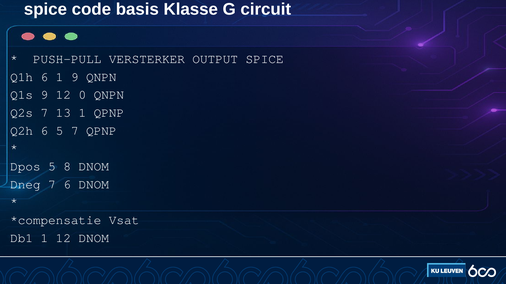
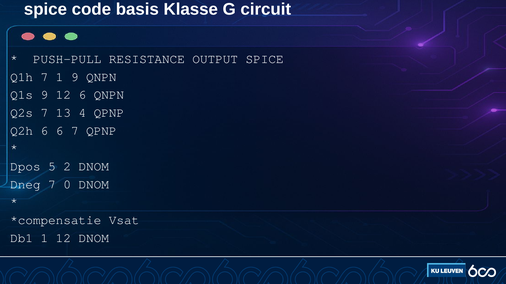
VERSTERKER: VERSTERKER -> RESISTANCE
Q1h 6: 6 -> 7
12 0: 0 -> 6
13 1: 1 -> 4
6 5: 5 -> 6
8: 8 -> 2
7 6: 6 -> 0
